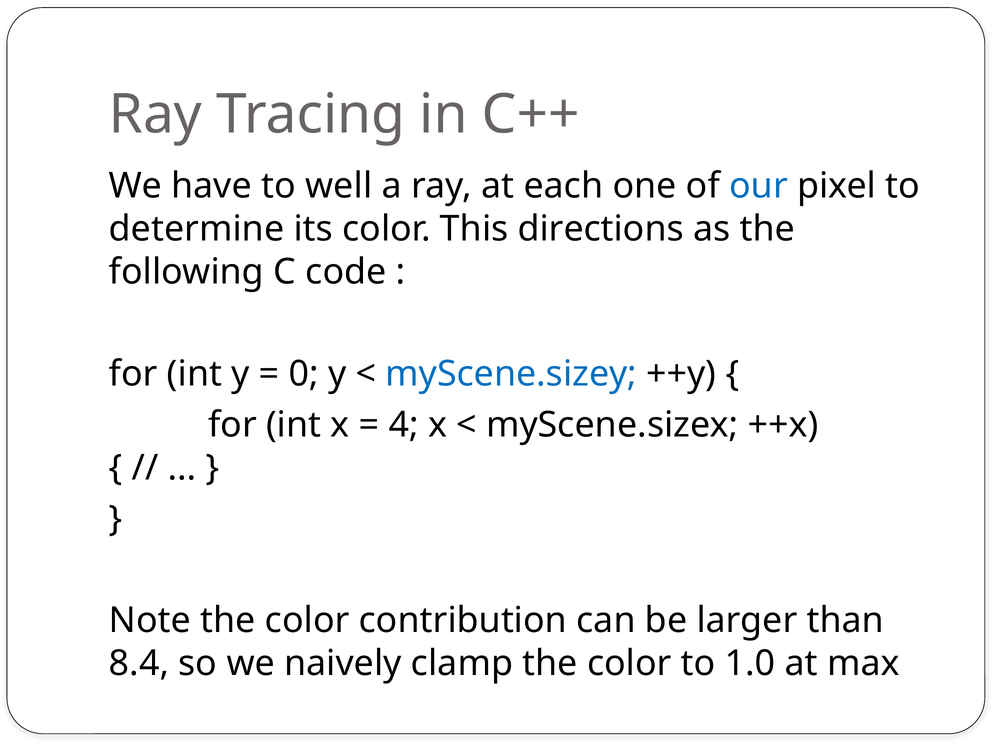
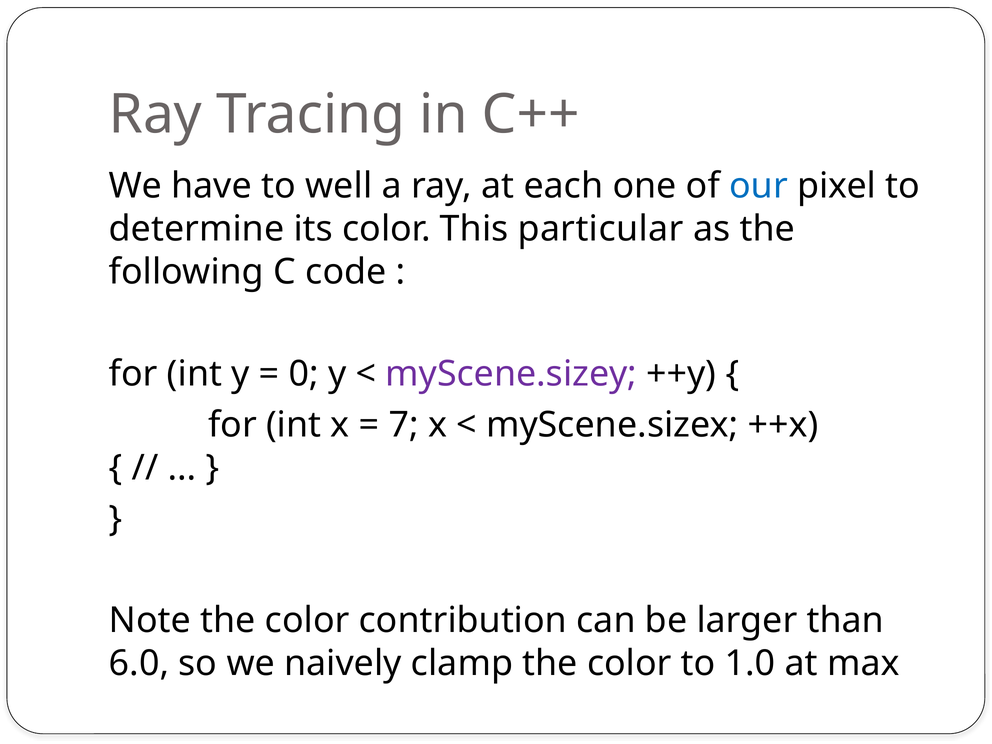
directions: directions -> particular
myScene.sizey colour: blue -> purple
4: 4 -> 7
8.4: 8.4 -> 6.0
